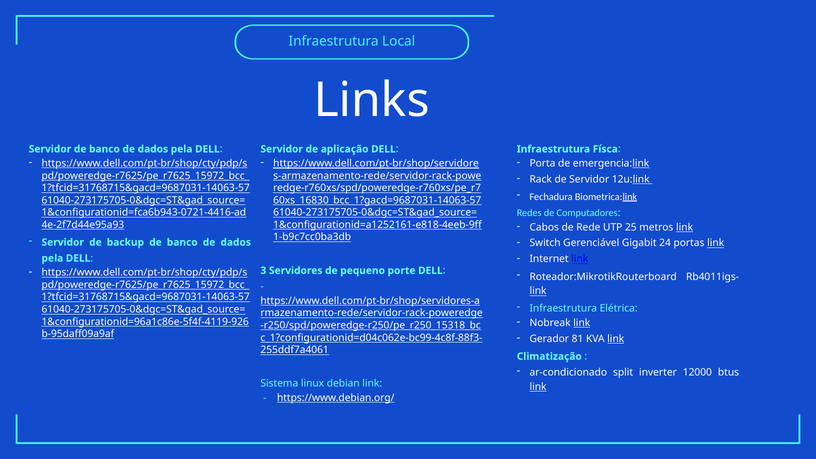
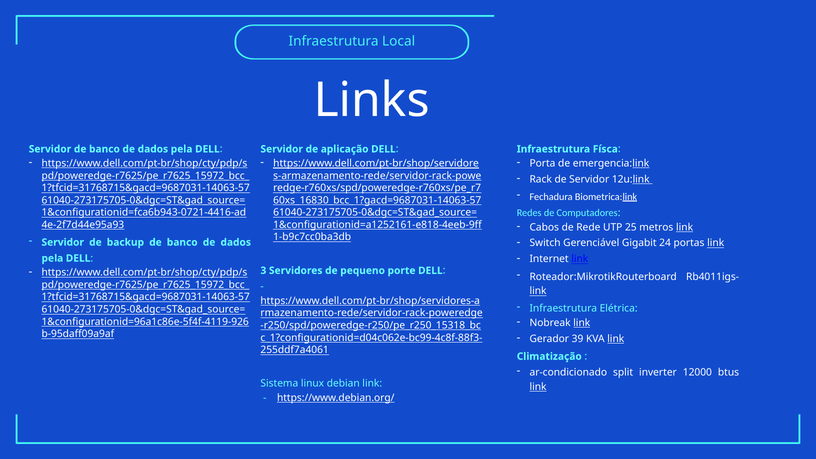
81: 81 -> 39
